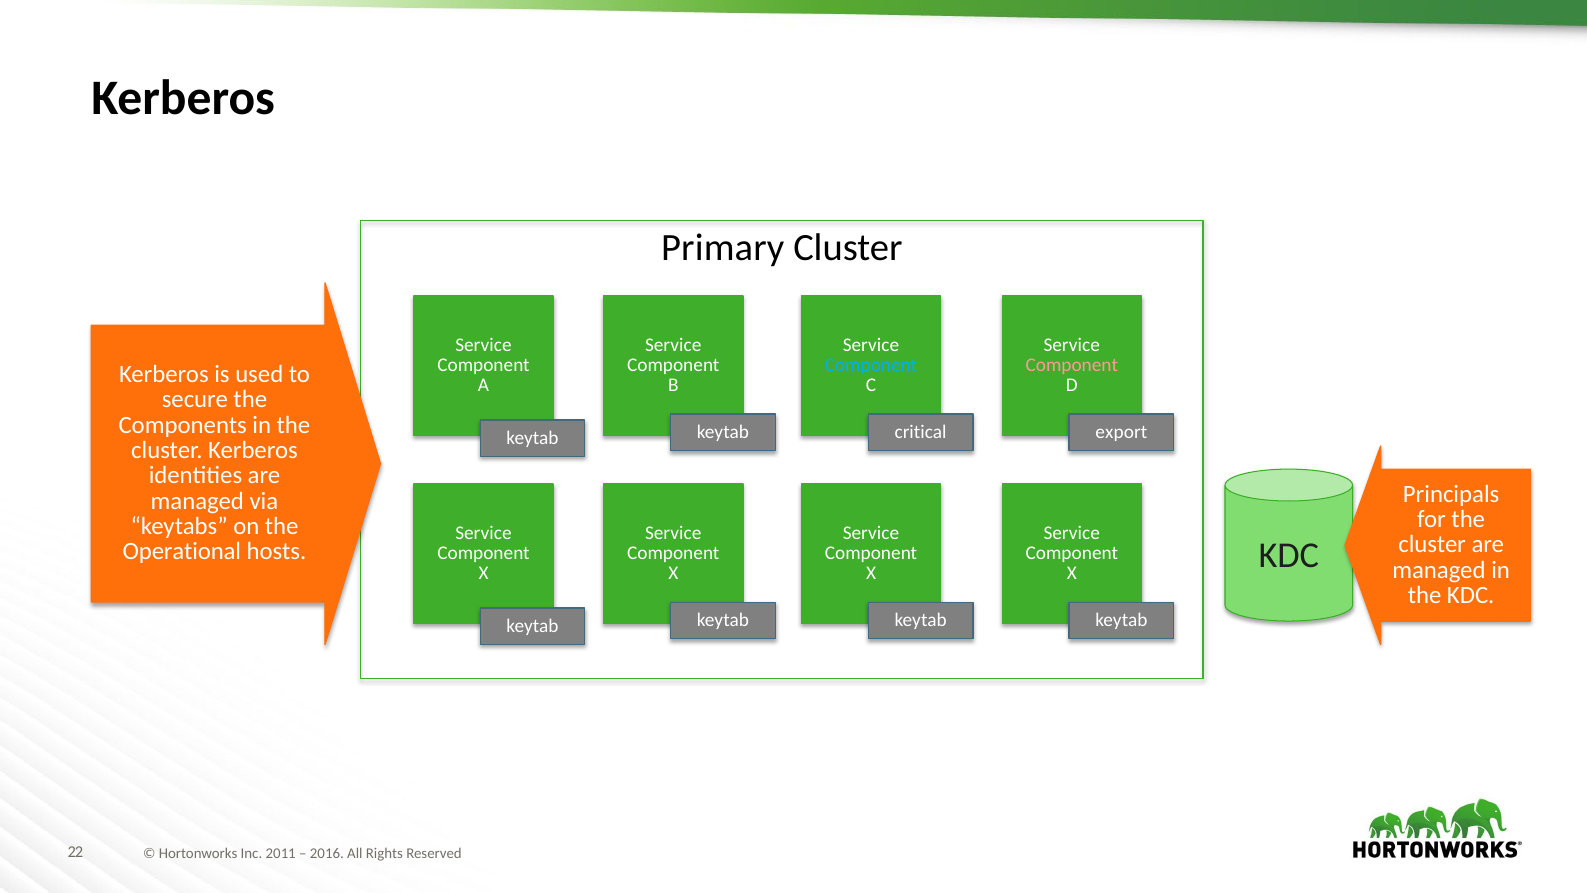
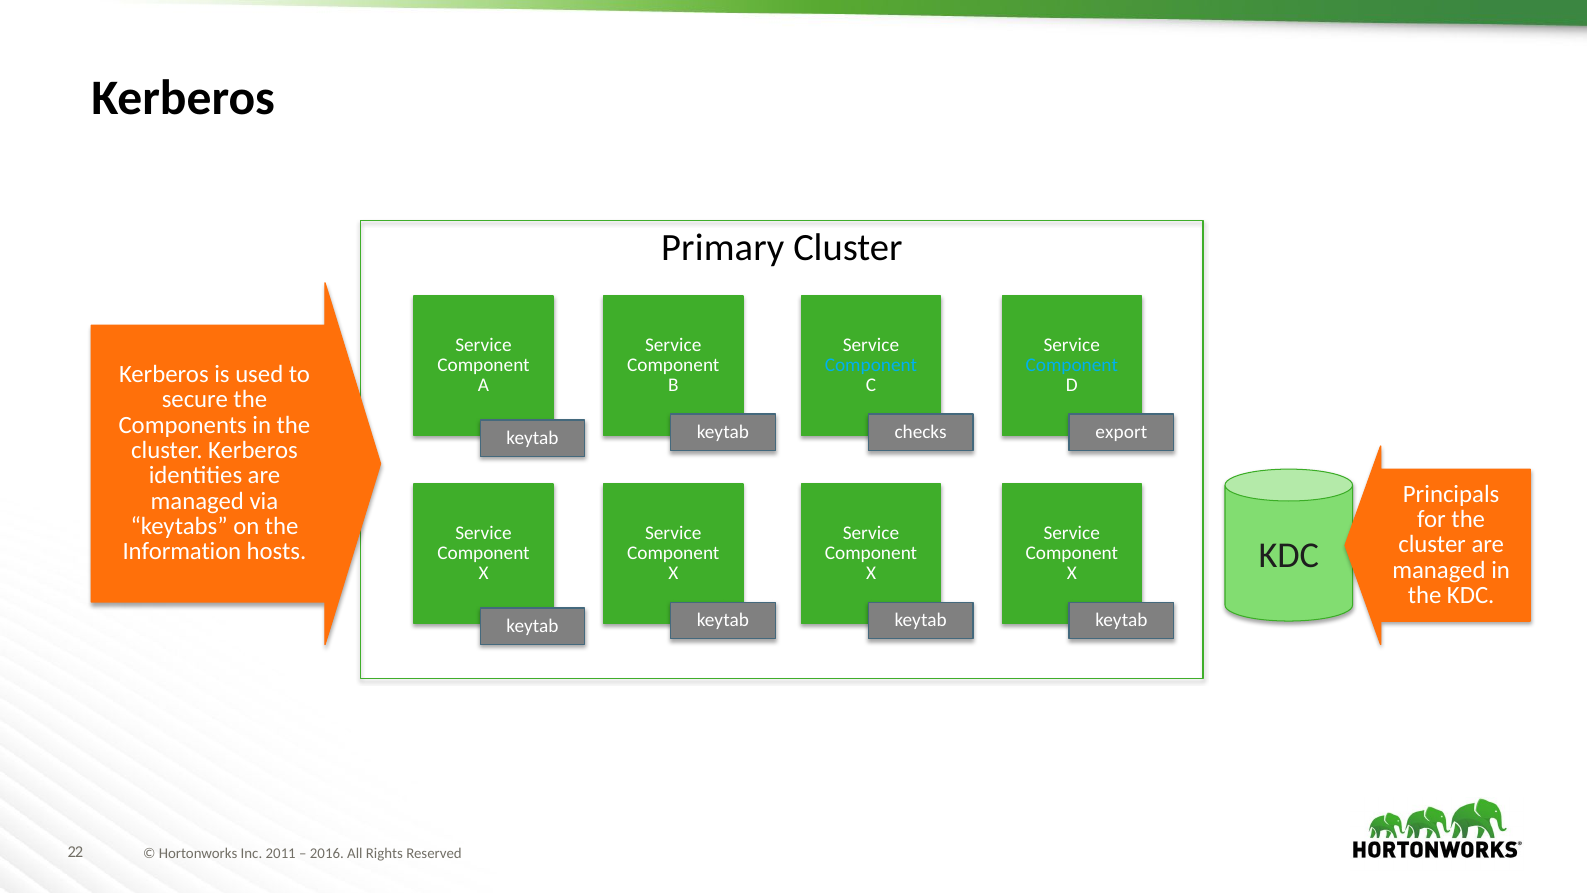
Component at (1072, 365) colour: pink -> light blue
critical: critical -> checks
Operational: Operational -> Information
